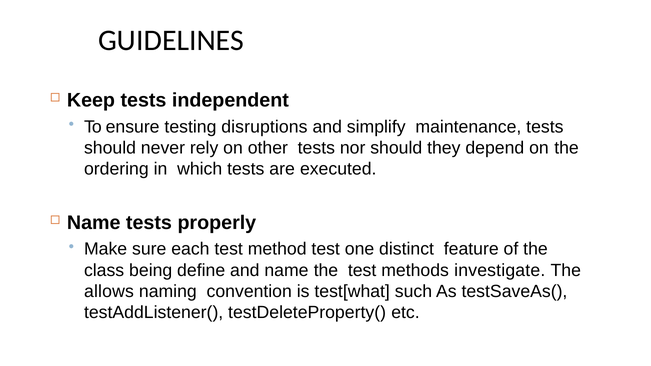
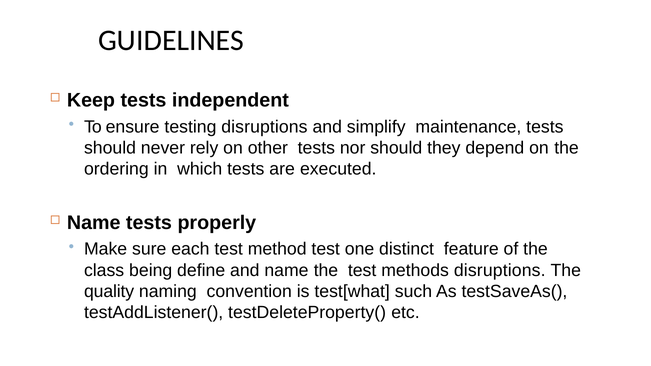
methods investigate: investigate -> disruptions
allows: allows -> quality
